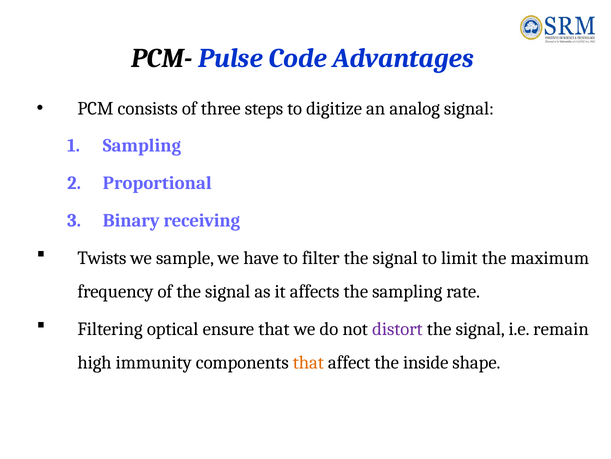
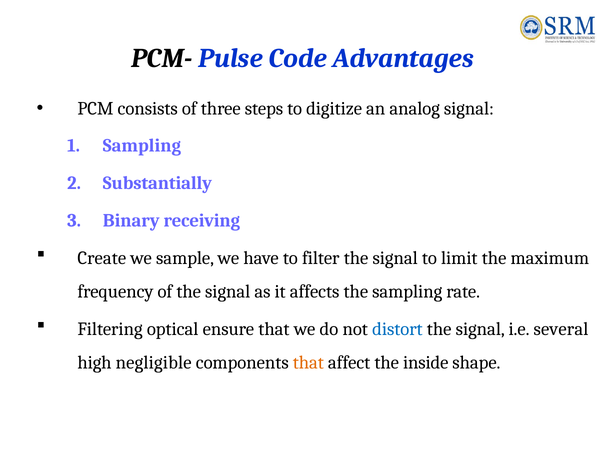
Proportional: Proportional -> Substantially
Twists: Twists -> Create
distort colour: purple -> blue
remain: remain -> several
immunity: immunity -> negligible
